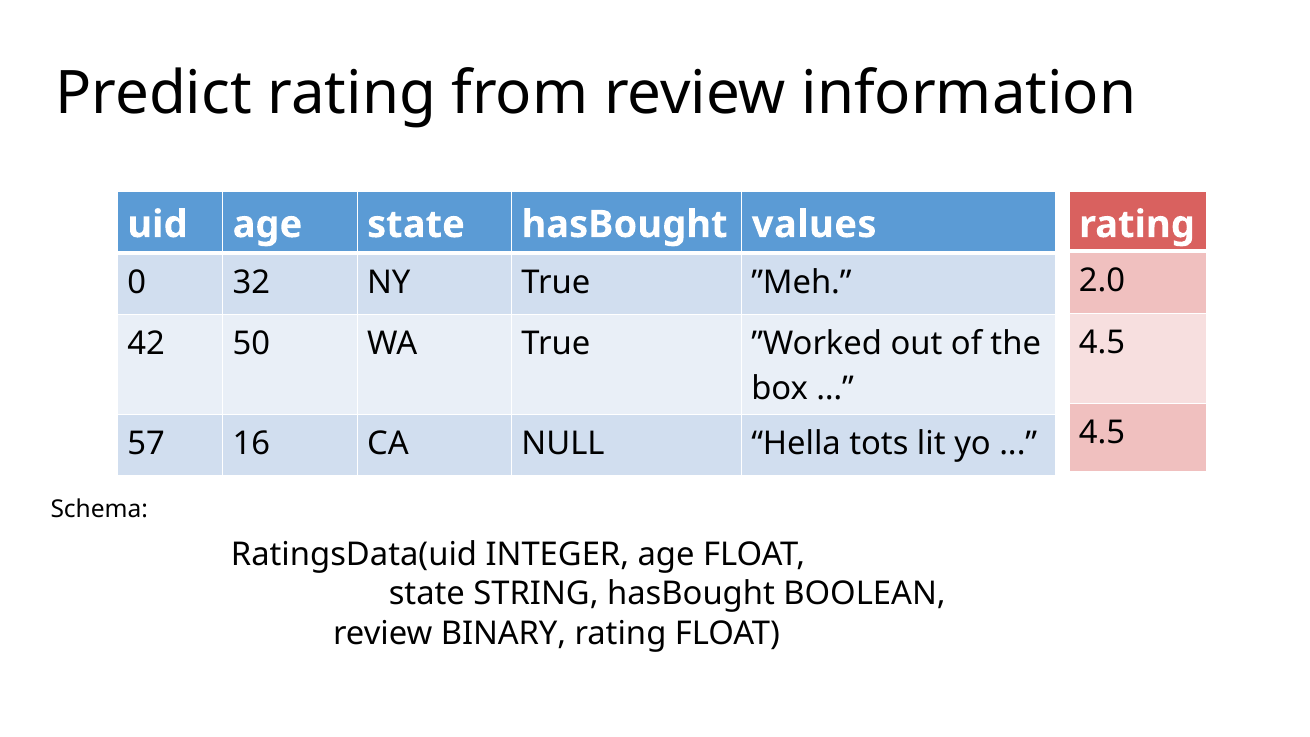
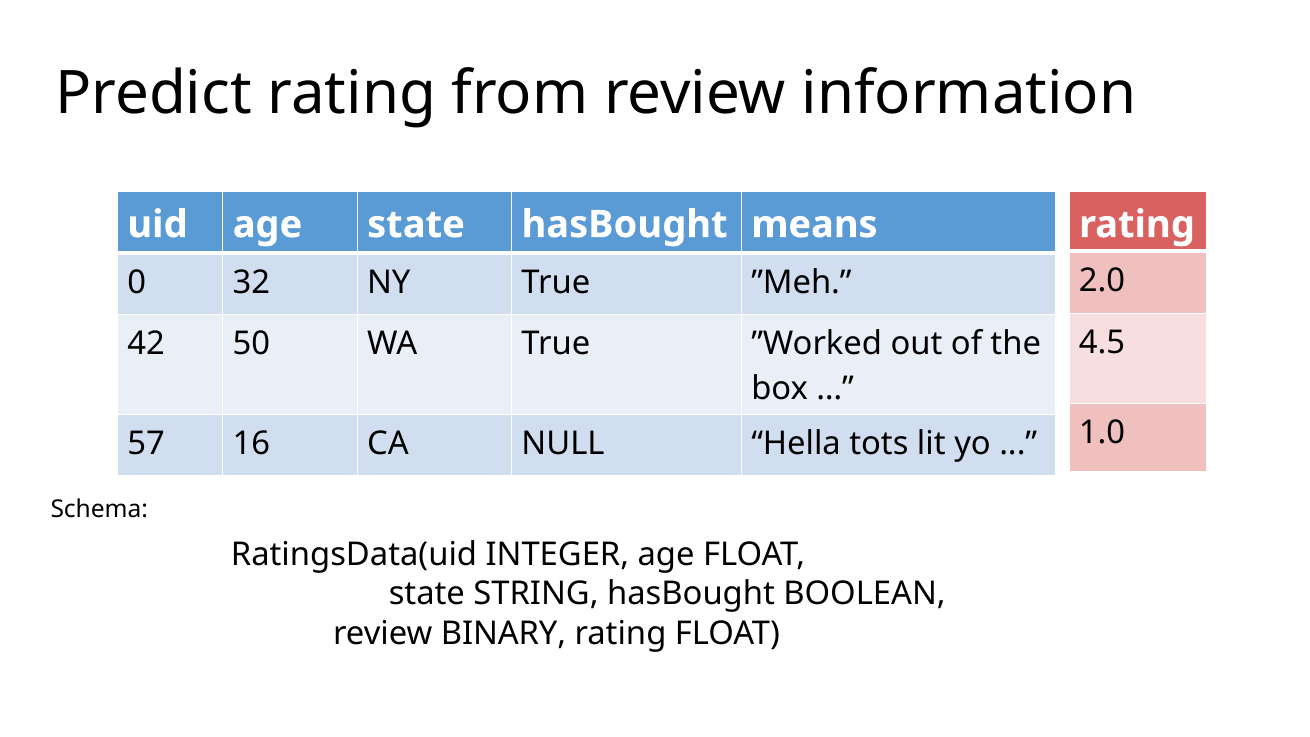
values: values -> means
4.5 at (1102, 433): 4.5 -> 1.0
